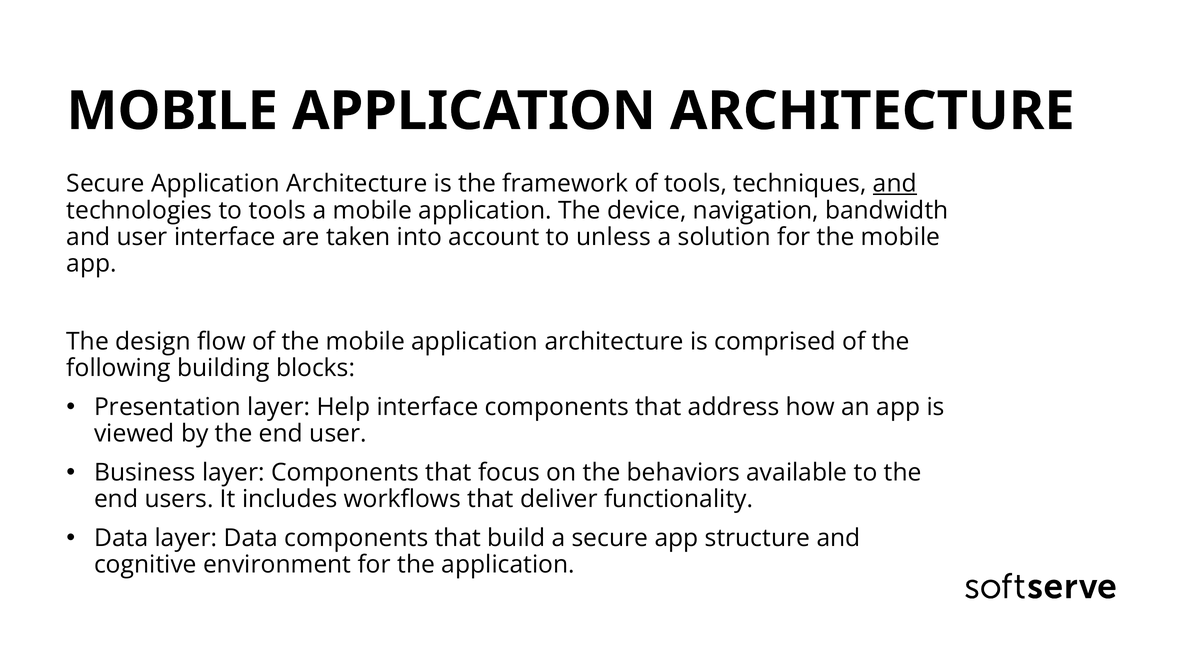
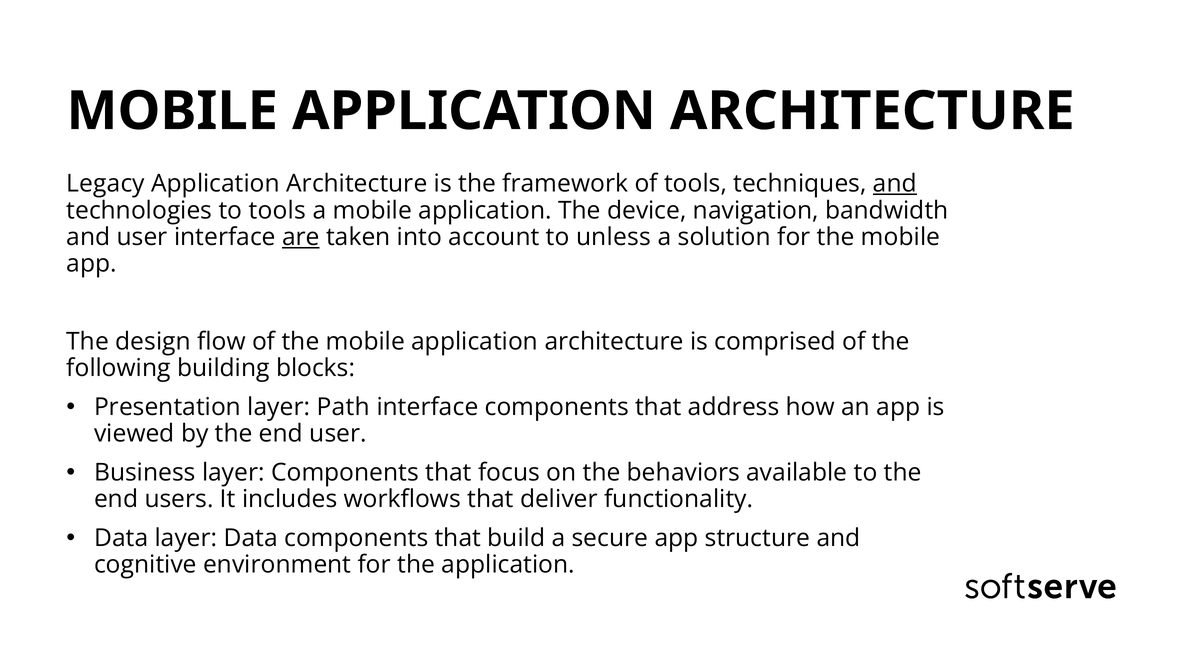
Secure at (106, 184): Secure -> Legacy
are underline: none -> present
Help: Help -> Path
